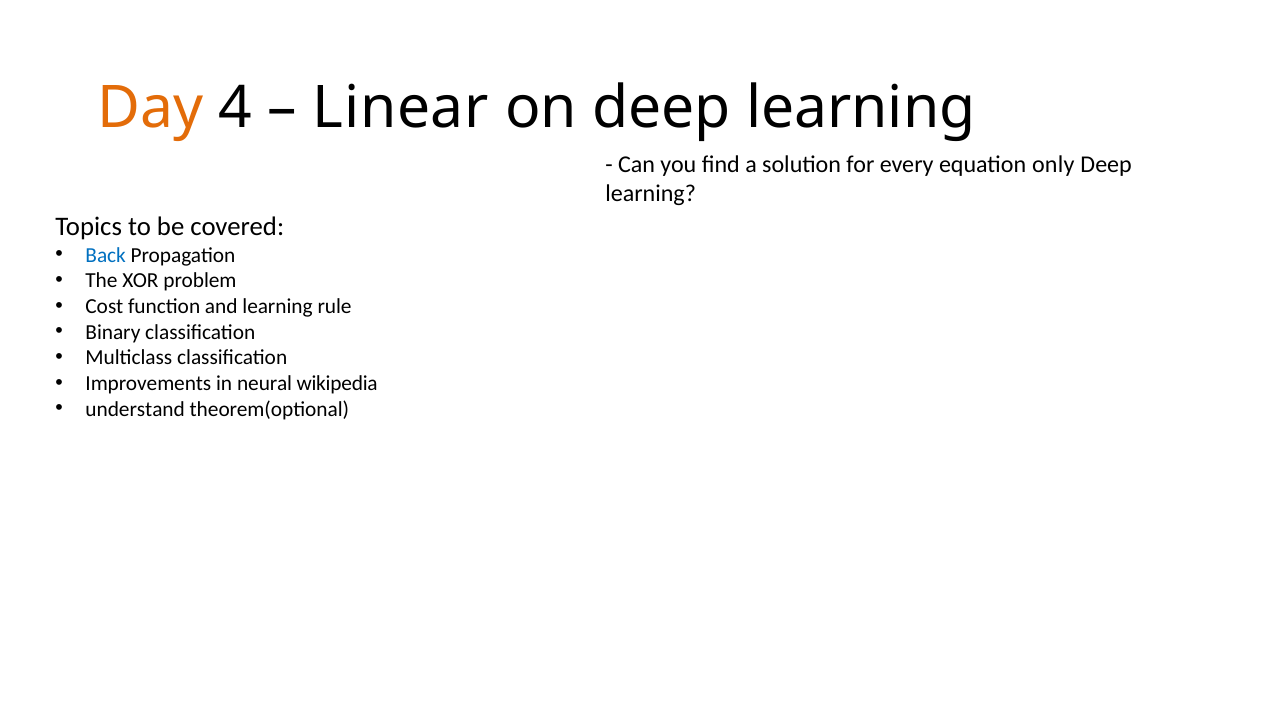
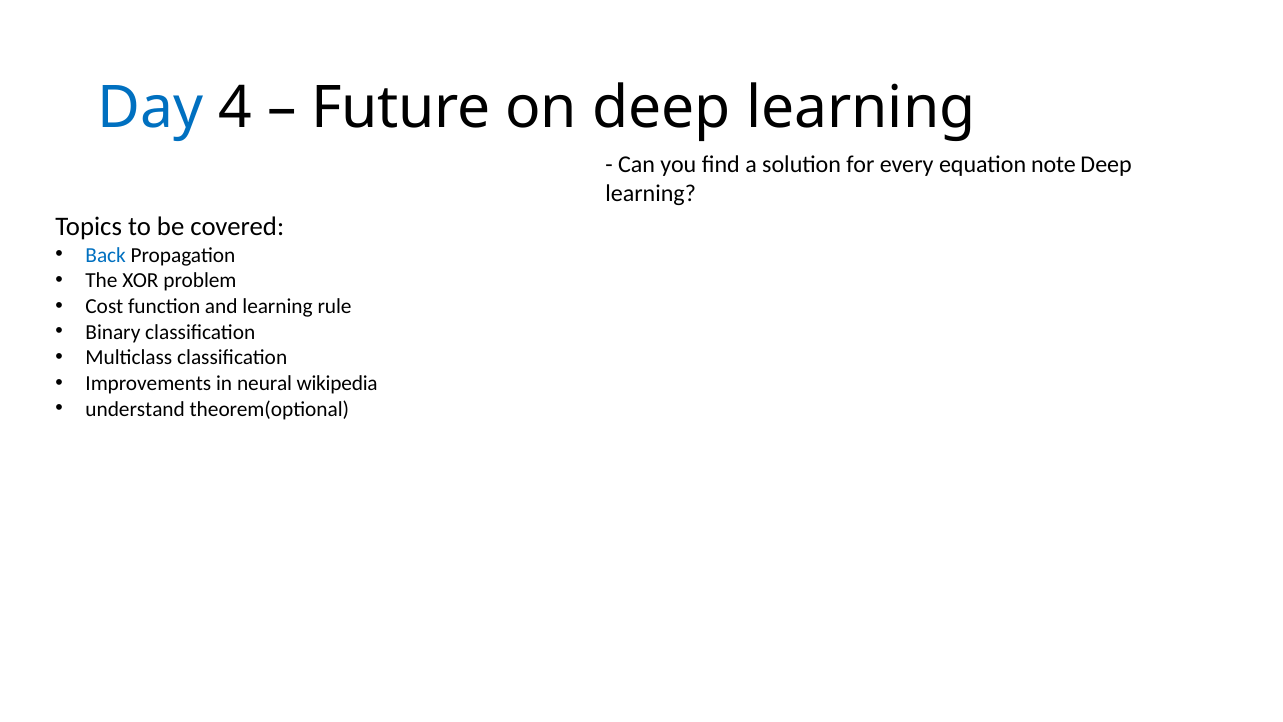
Day colour: orange -> blue
Linear: Linear -> Future
only: only -> note
